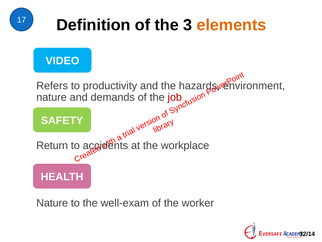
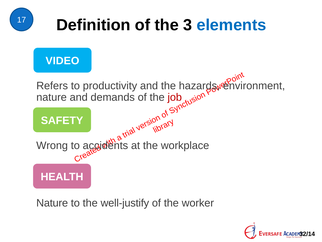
elements colour: orange -> blue
Return: Return -> Wrong
well-exam: well-exam -> well-justify
